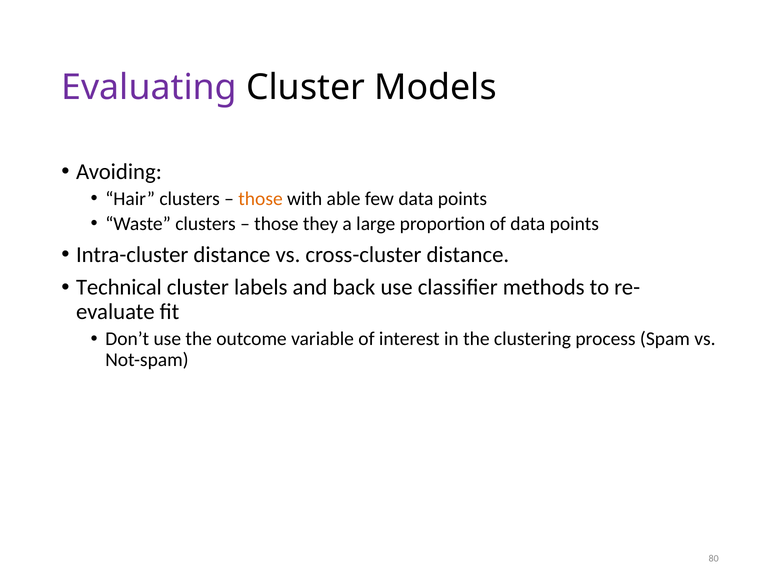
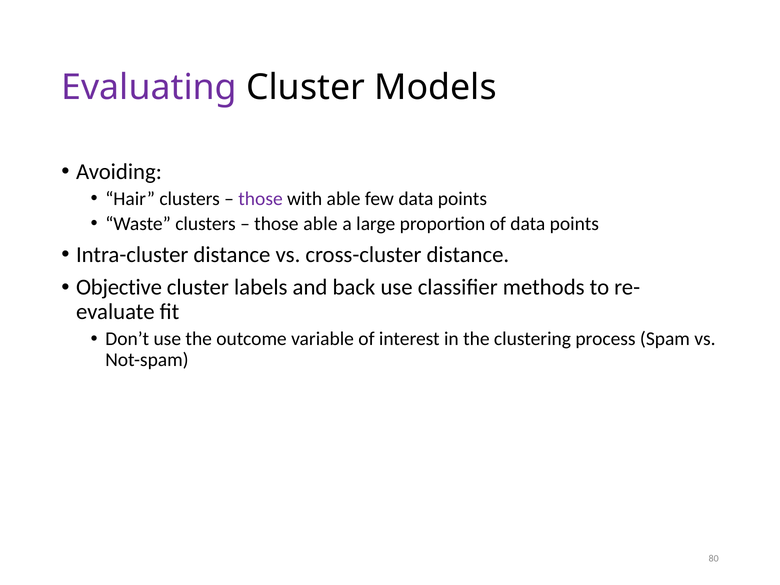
those at (261, 199) colour: orange -> purple
those they: they -> able
Technical: Technical -> Objective
